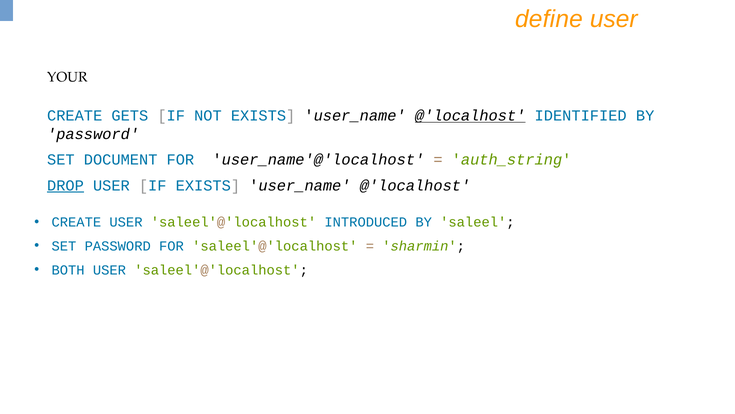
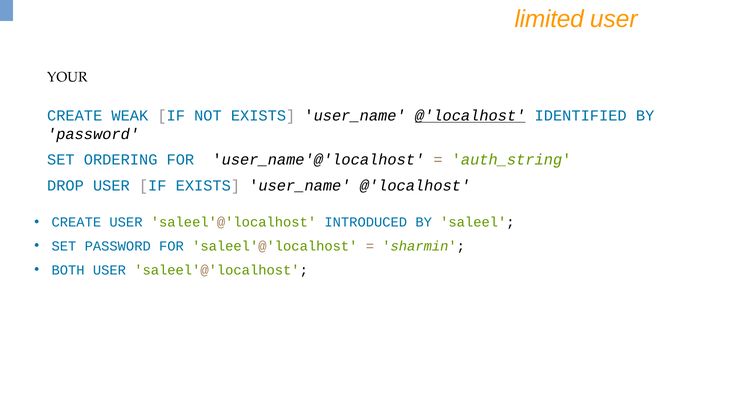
define: define -> limited
GETS: GETS -> WEAK
DOCUMENT: DOCUMENT -> ORDERING
DROP underline: present -> none
